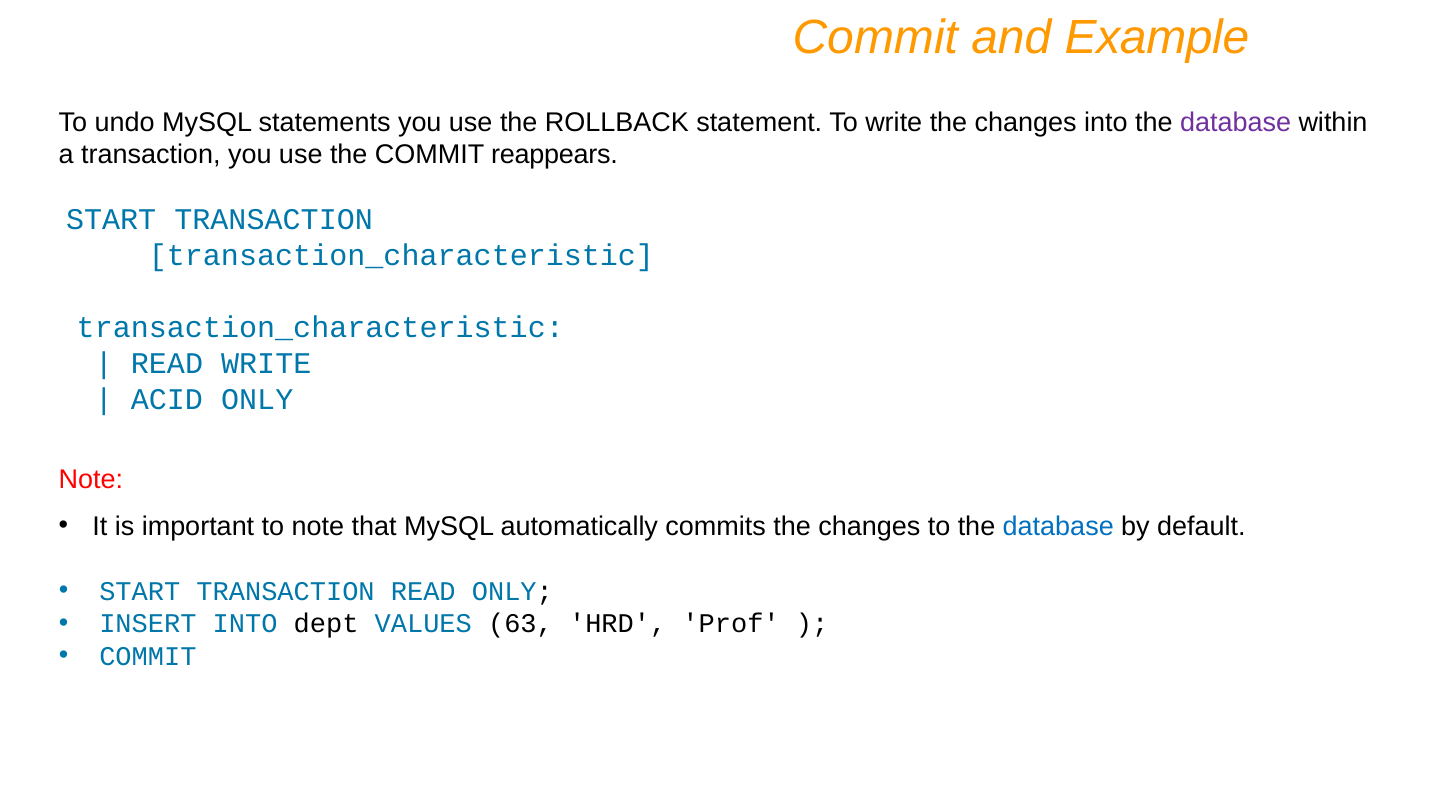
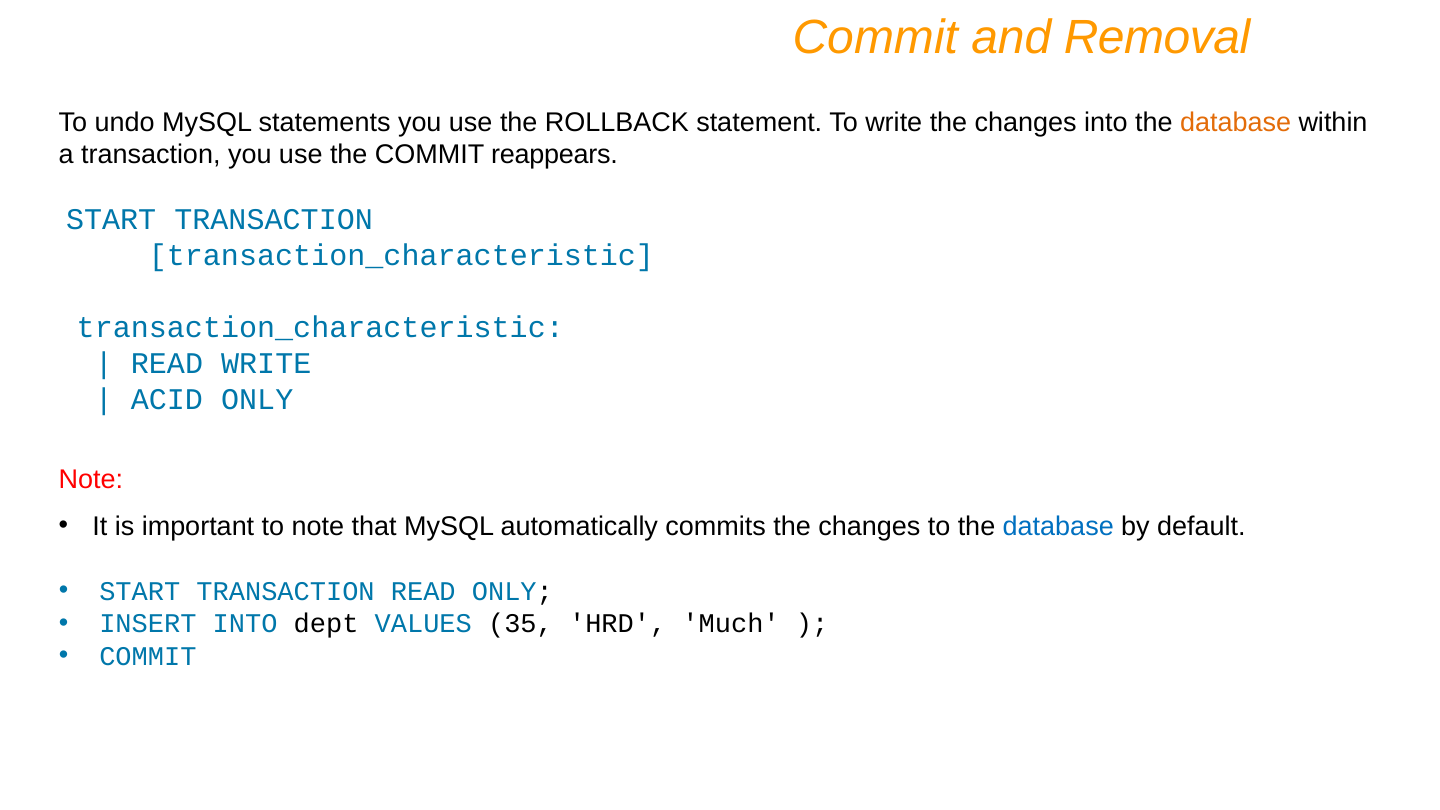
Example: Example -> Removal
database at (1236, 122) colour: purple -> orange
63: 63 -> 35
Prof: Prof -> Much
